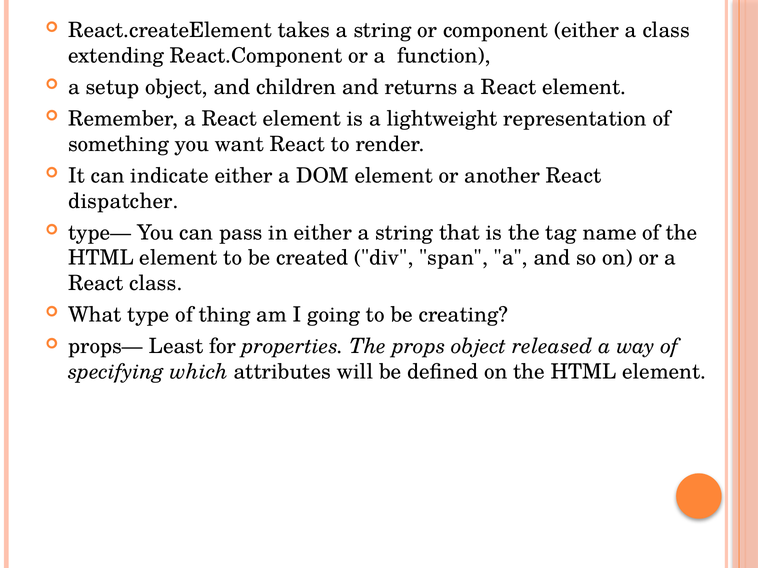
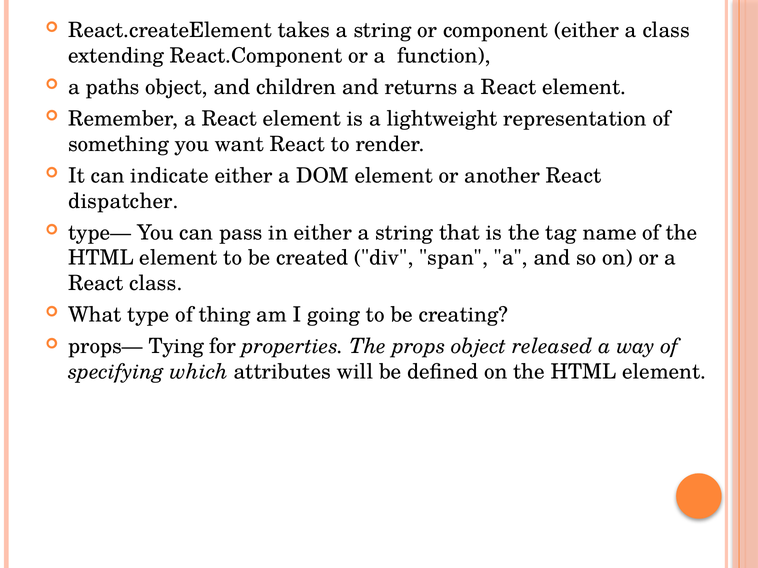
setup: setup -> paths
Least: Least -> Tying
